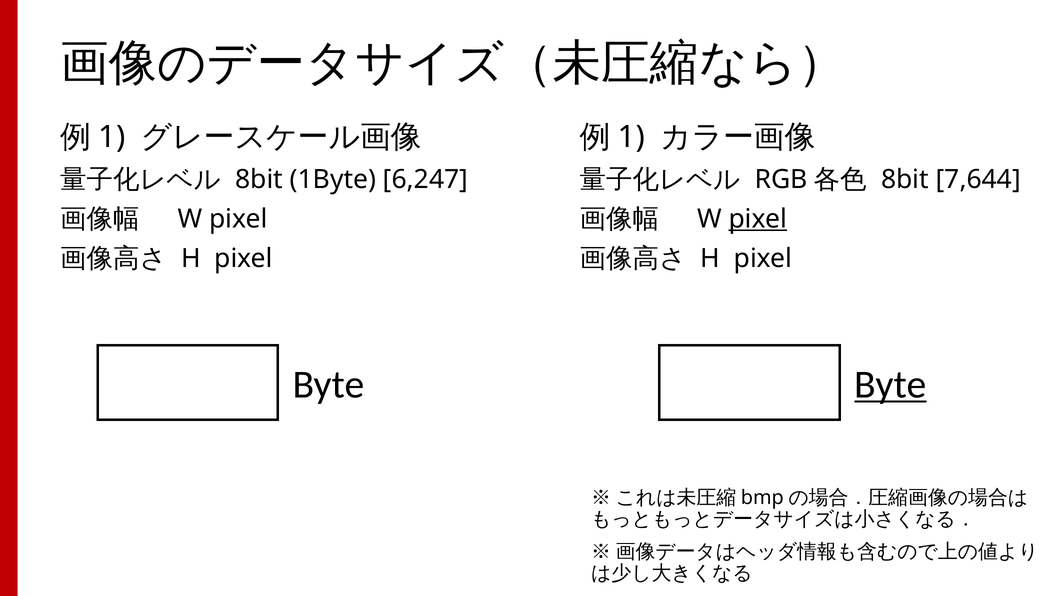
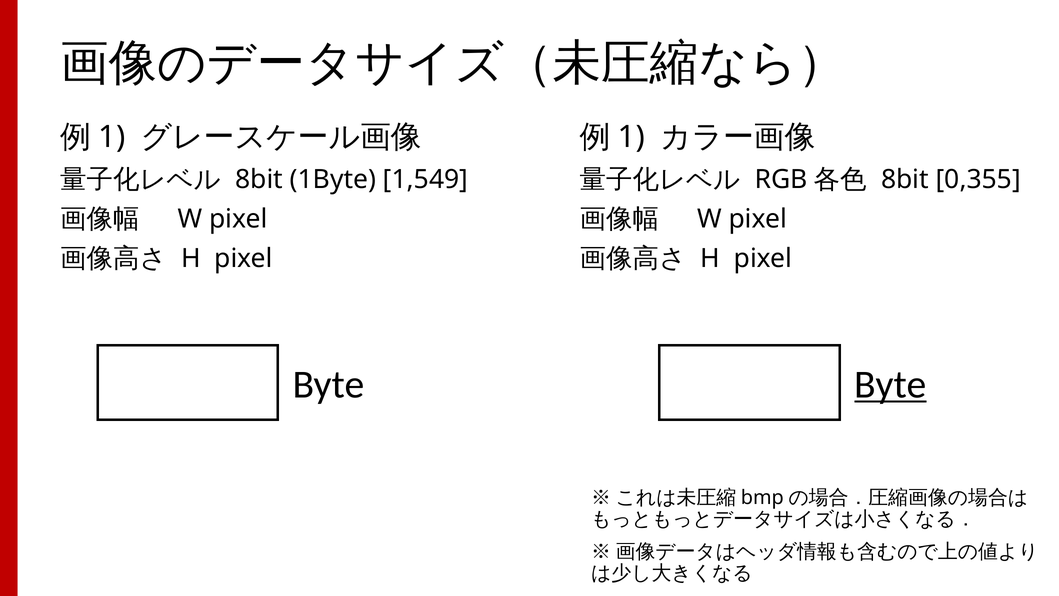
6,247: 6,247 -> 1,549
7,644: 7,644 -> 0,355
pixel at (758, 219) underline: present -> none
